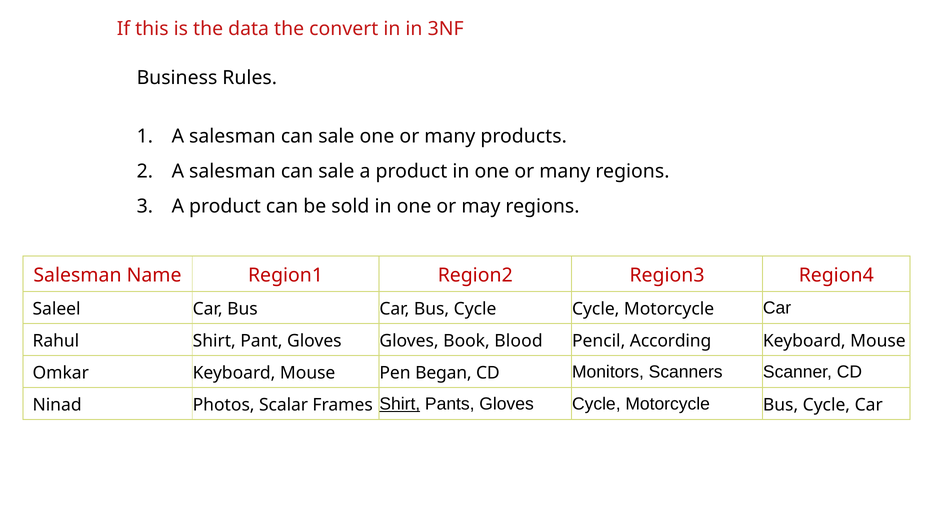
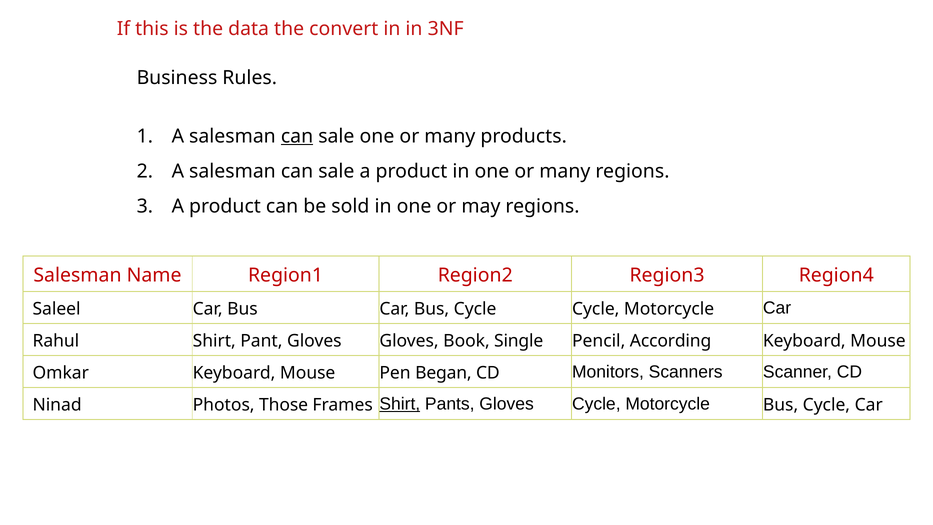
can at (297, 136) underline: none -> present
Blood: Blood -> Single
Scalar: Scalar -> Those
